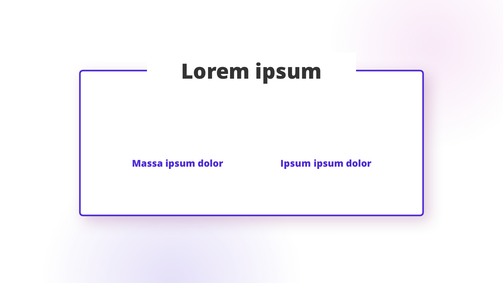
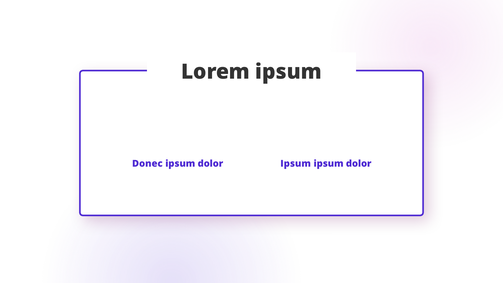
Massa: Massa -> Donec
